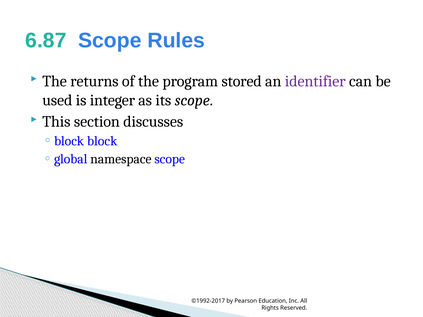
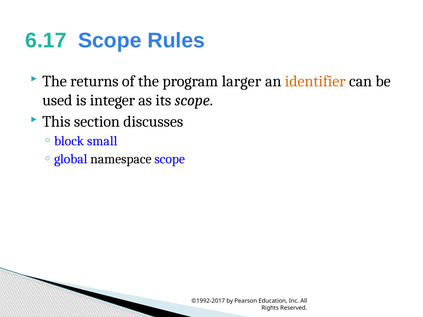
6.87: 6.87 -> 6.17
stored: stored -> larger
identifier colour: purple -> orange
block: block -> small
